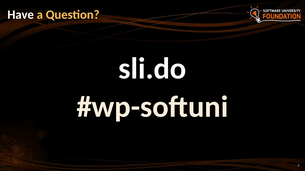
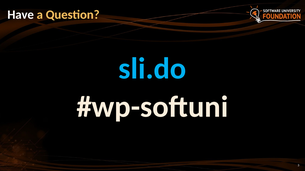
sli.do colour: white -> light blue
